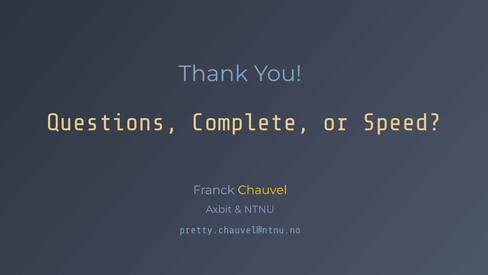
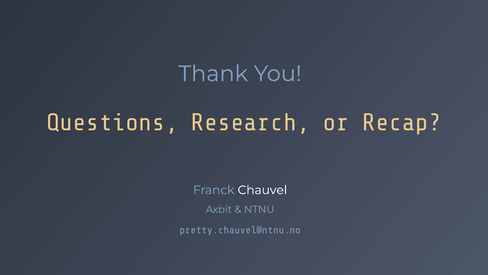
Complete: Complete -> Research
Speed: Speed -> Recap
Chauvel colour: yellow -> white
